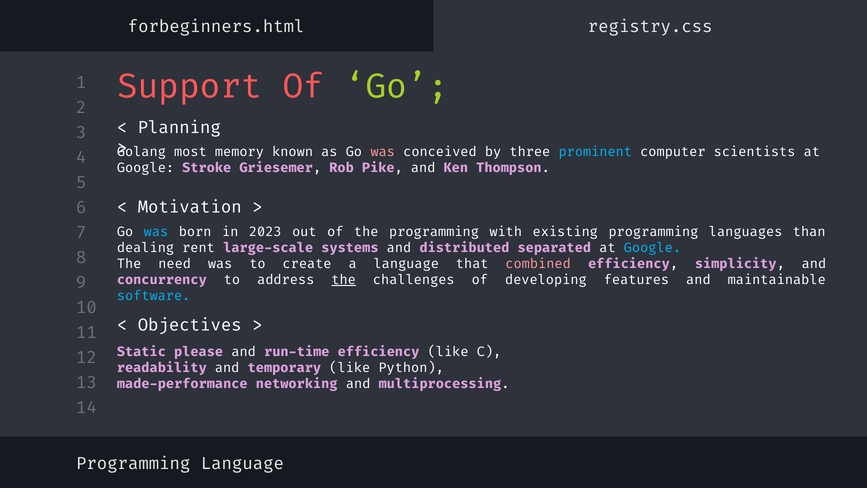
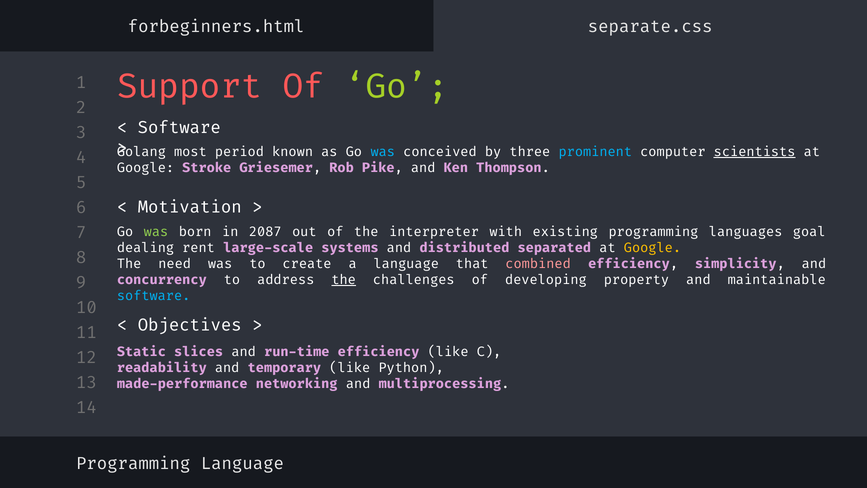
registry.css: registry.css -> separate.css
Planning at (179, 128): Planning -> Software
memory: memory -> period
was at (383, 152) colour: pink -> light blue
scientists underline: none -> present
was at (156, 232) colour: light blue -> light green
2023: 2023 -> 2087
the programming: programming -> interpreter
than: than -> goal
Google at (652, 248) colour: light blue -> yellow
features: features -> property
please: please -> slices
